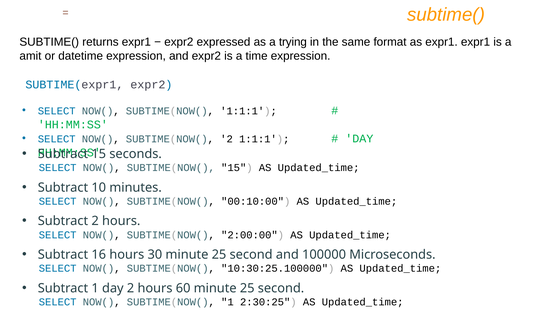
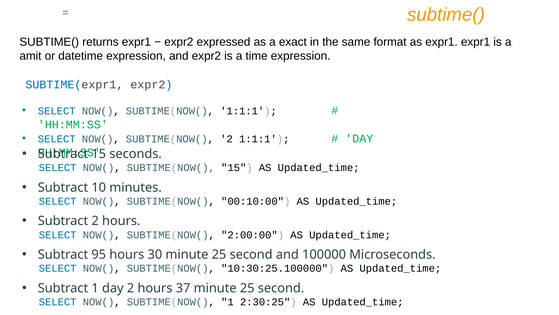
trying: trying -> exact
16: 16 -> 95
60: 60 -> 37
